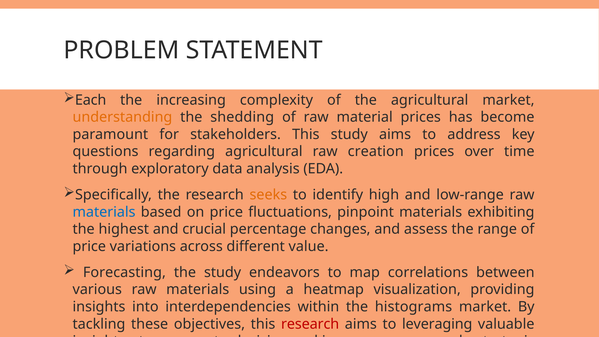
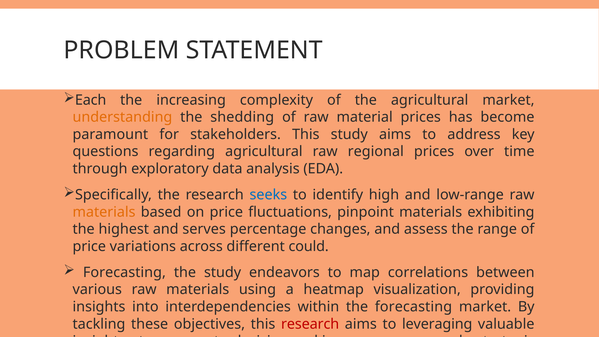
creation: creation -> regional
seeks colour: orange -> blue
materials at (104, 212) colour: blue -> orange
crucial: crucial -> serves
value: value -> could
the histograms: histograms -> forecasting
